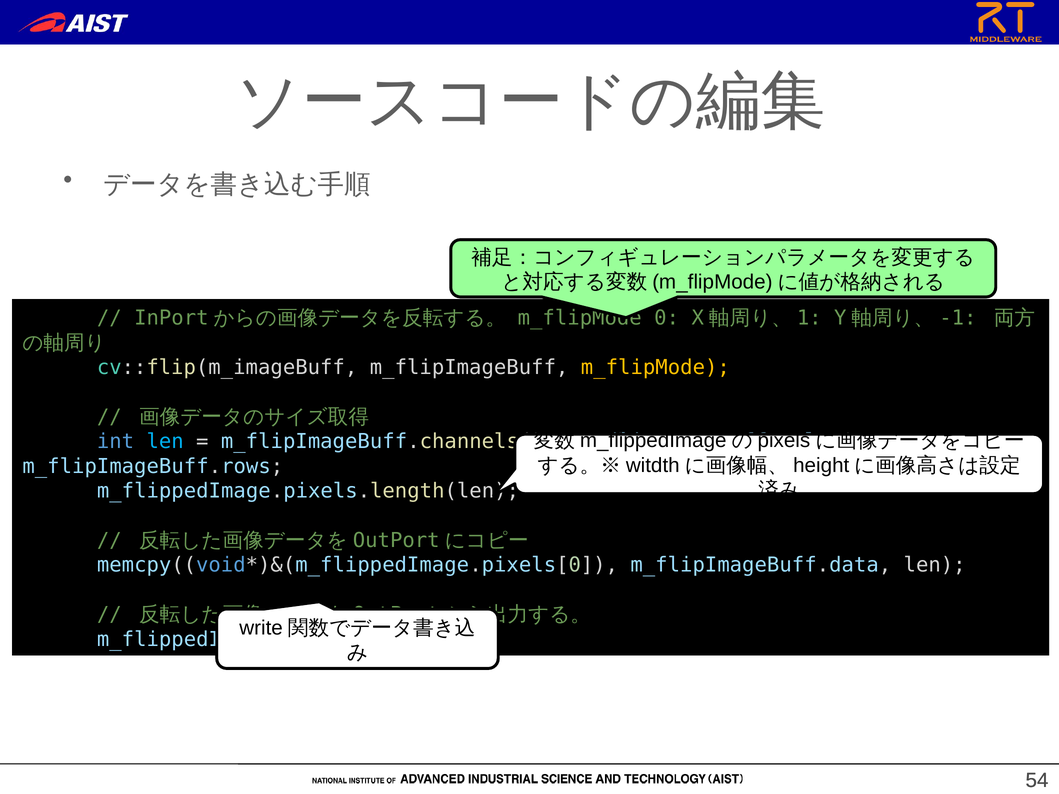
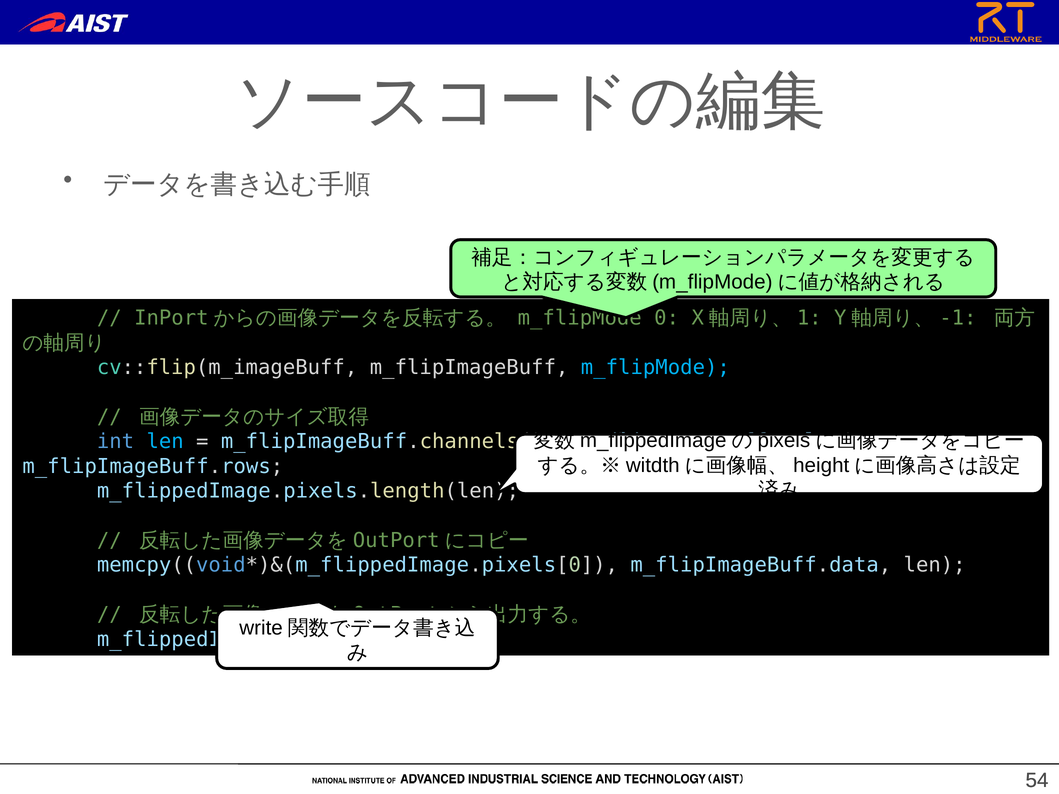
m_flipMode at (655, 368) colour: yellow -> light blue
